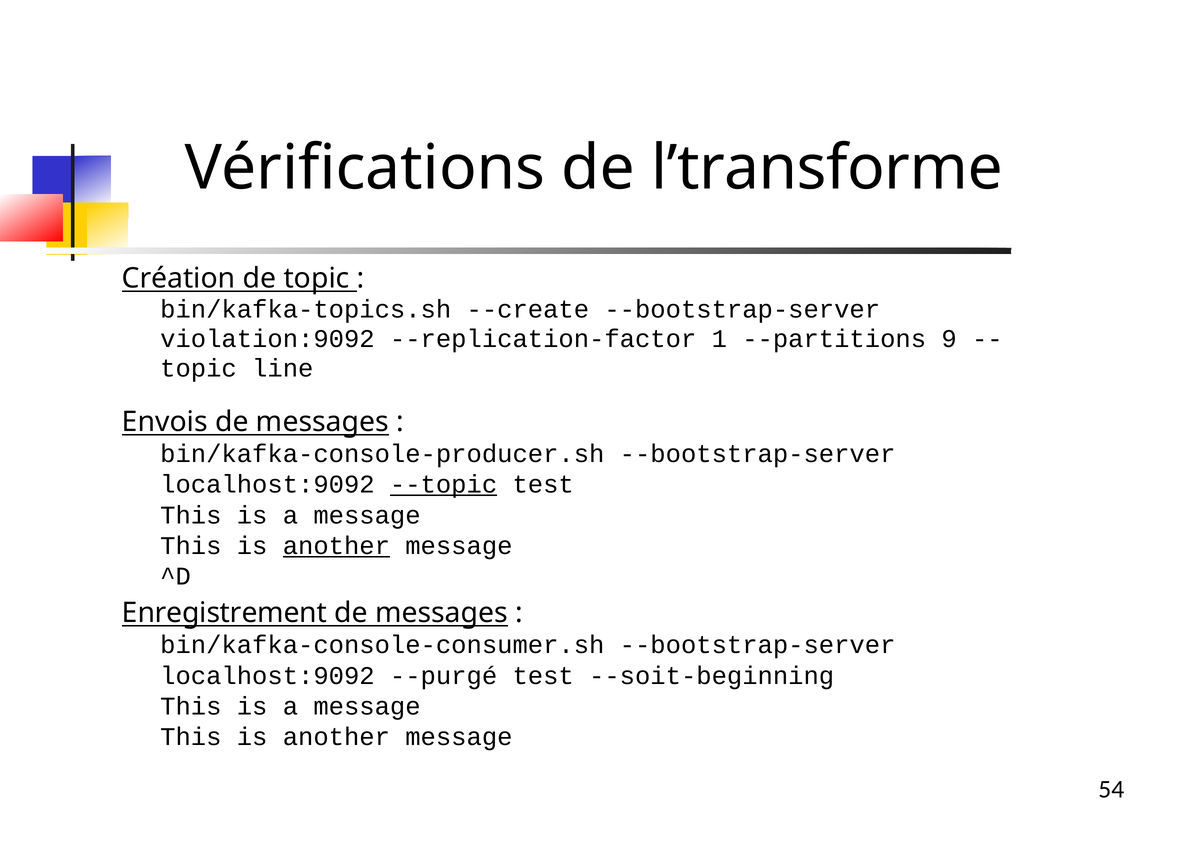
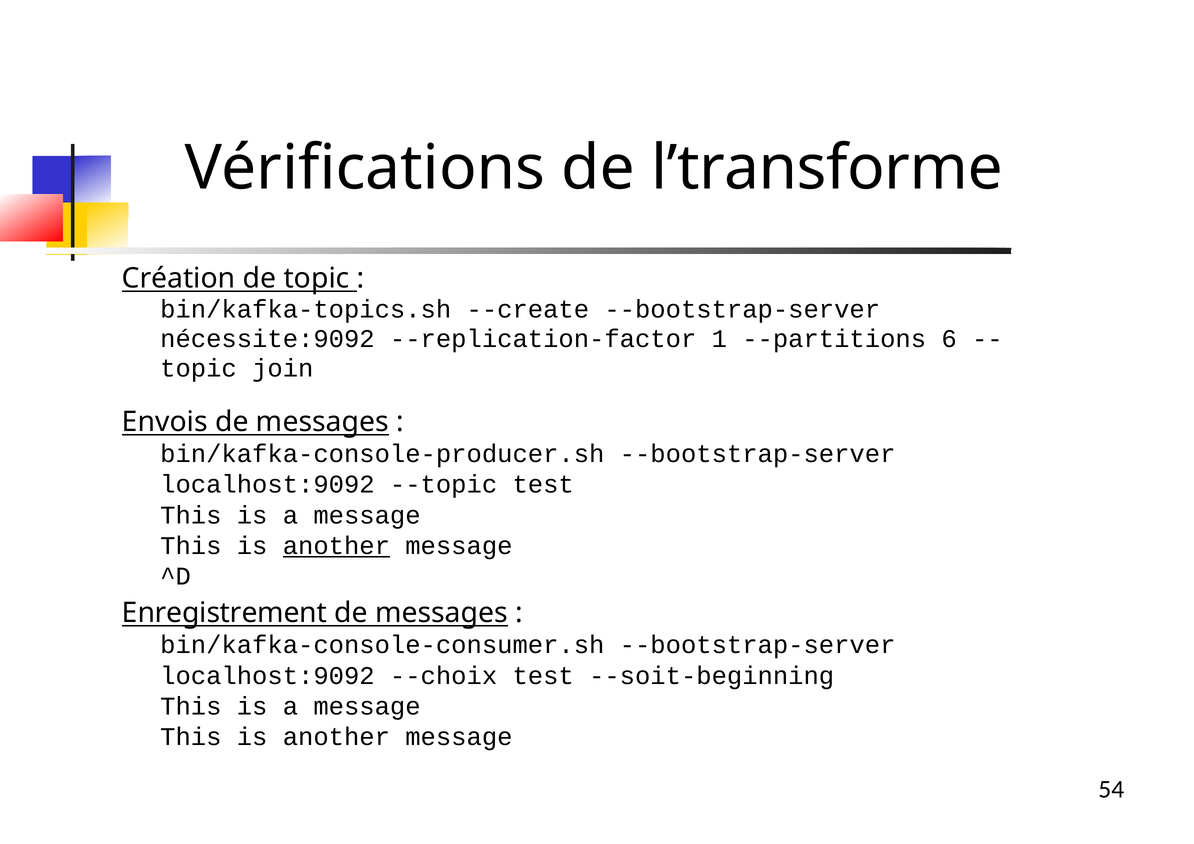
violation:9092: violation:9092 -> nécessite:9092
9: 9 -> 6
line: line -> join
--topic underline: present -> none
--purgé: --purgé -> --choix
